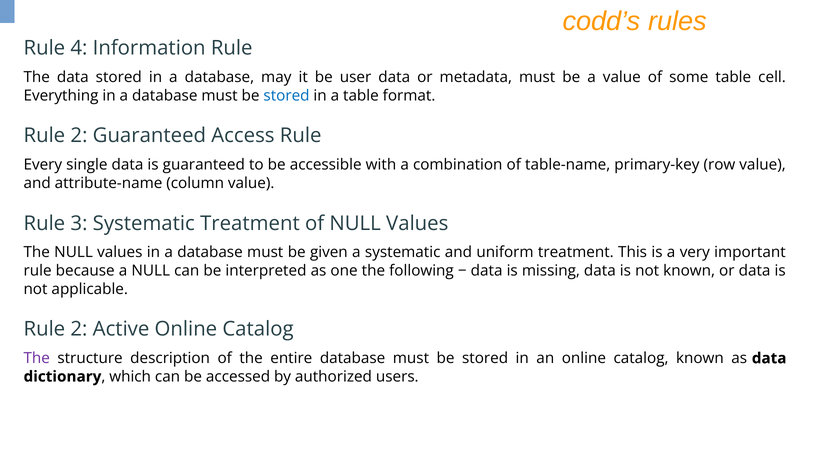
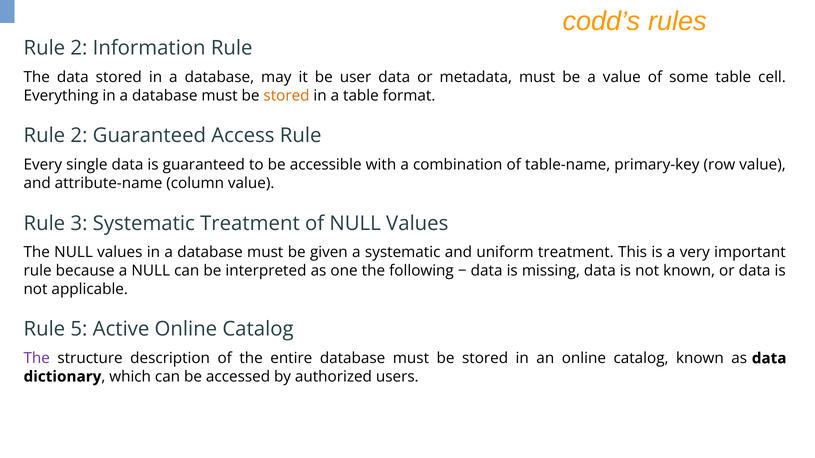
4 at (79, 48): 4 -> 2
stored at (287, 96) colour: blue -> orange
2 at (79, 329): 2 -> 5
